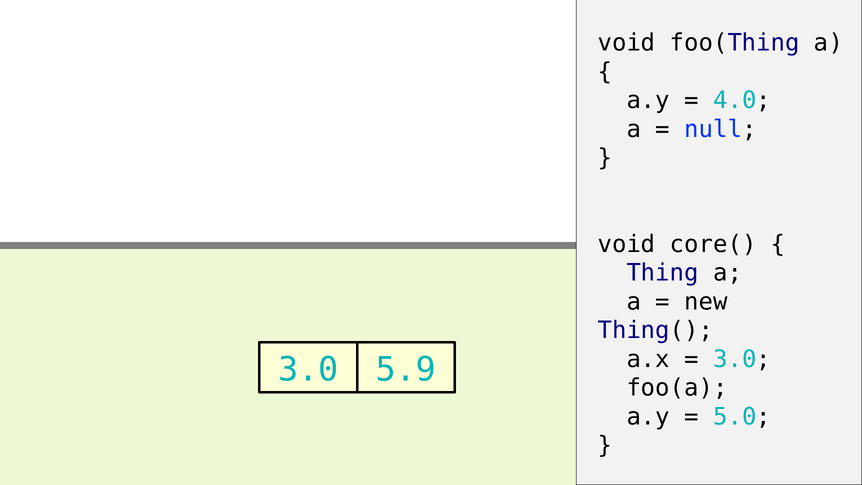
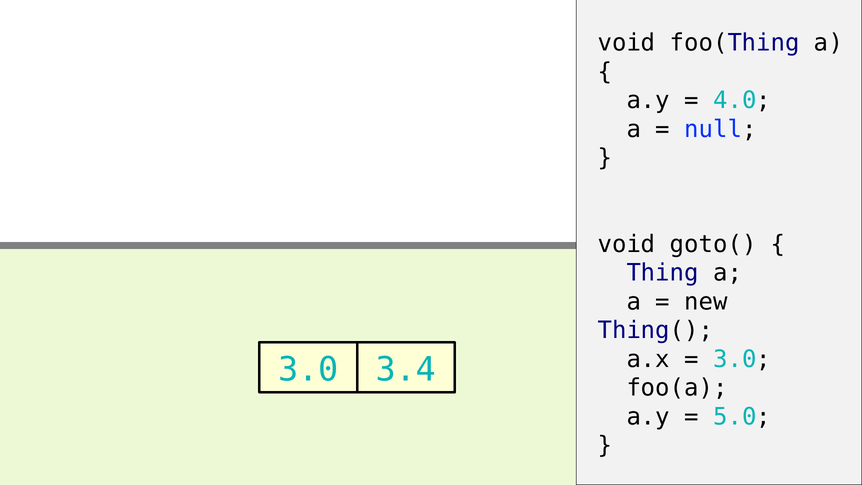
core(: core( -> goto(
5.9: 5.9 -> 3.4
